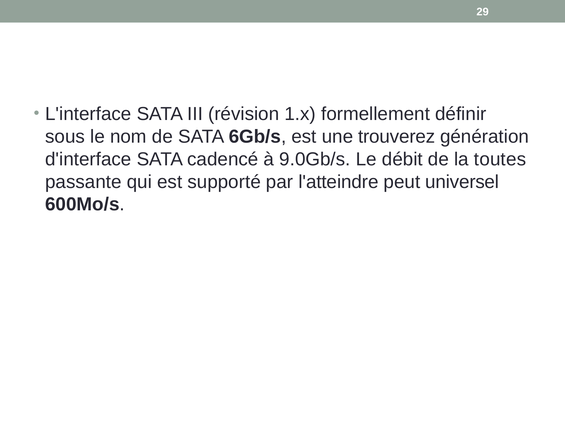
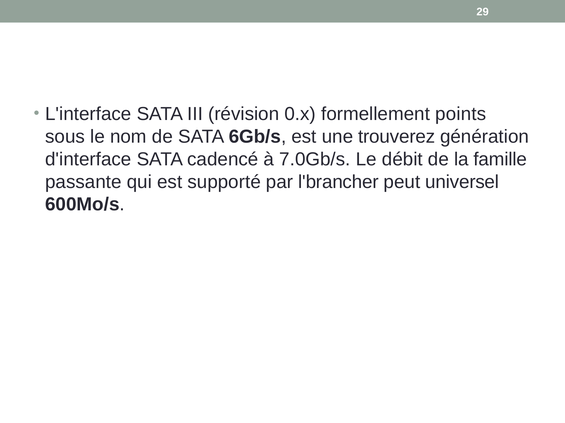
1.x: 1.x -> 0.x
définir: définir -> points
9.0Gb/s: 9.0Gb/s -> 7.0Gb/s
toutes: toutes -> famille
l'atteindre: l'atteindre -> l'brancher
